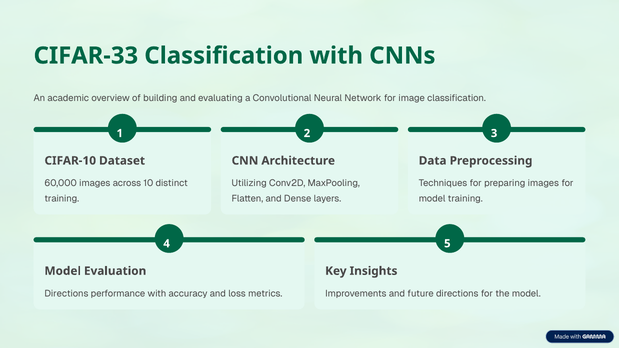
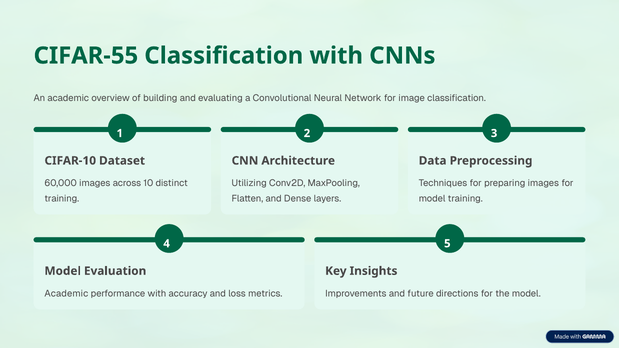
CIFAR-33: CIFAR-33 -> CIFAR-55
Directions at (66, 294): Directions -> Academic
